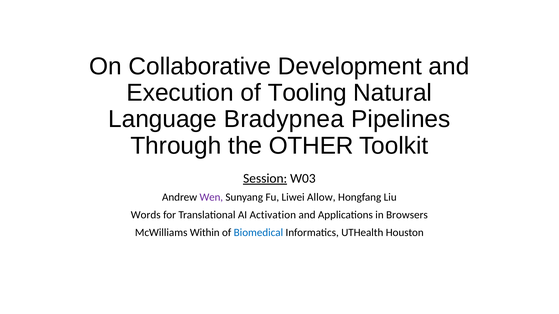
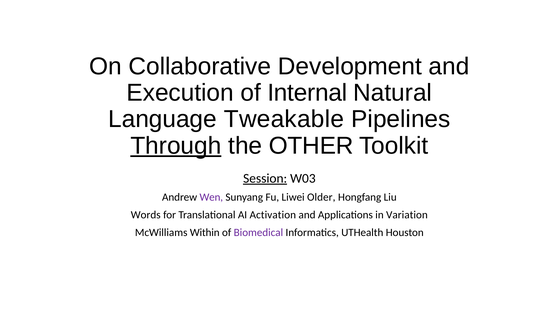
Tooling: Tooling -> Internal
Bradypnea: Bradypnea -> Tweakable
Through underline: none -> present
Allow: Allow -> Older
Browsers: Browsers -> Variation
Biomedical colour: blue -> purple
